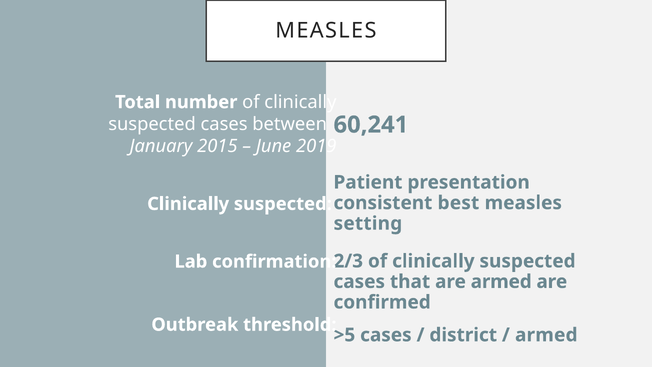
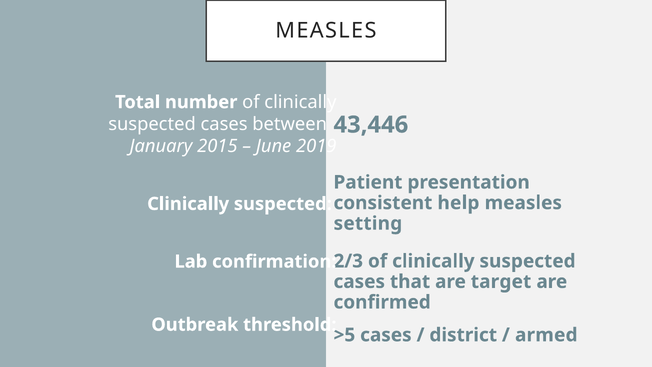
60,241: 60,241 -> 43,446
best: best -> help
are armed: armed -> target
